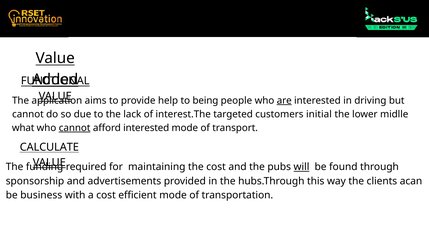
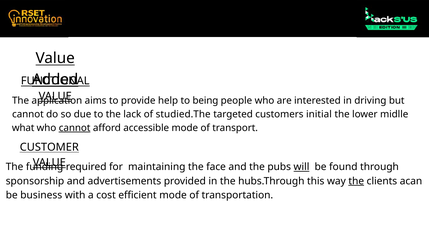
are underline: present -> none
interest.The: interest.The -> studied.The
afford interested: interested -> accessible
CALCULATE: CALCULATE -> CUSTOMER
the cost: cost -> face
the at (356, 181) underline: none -> present
